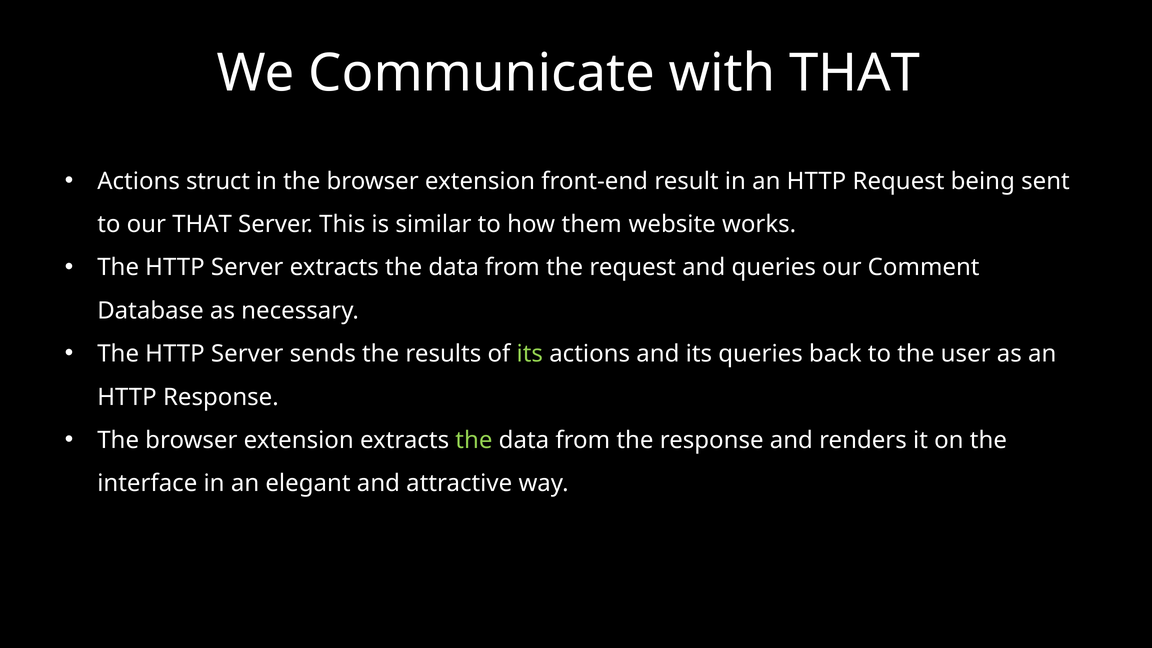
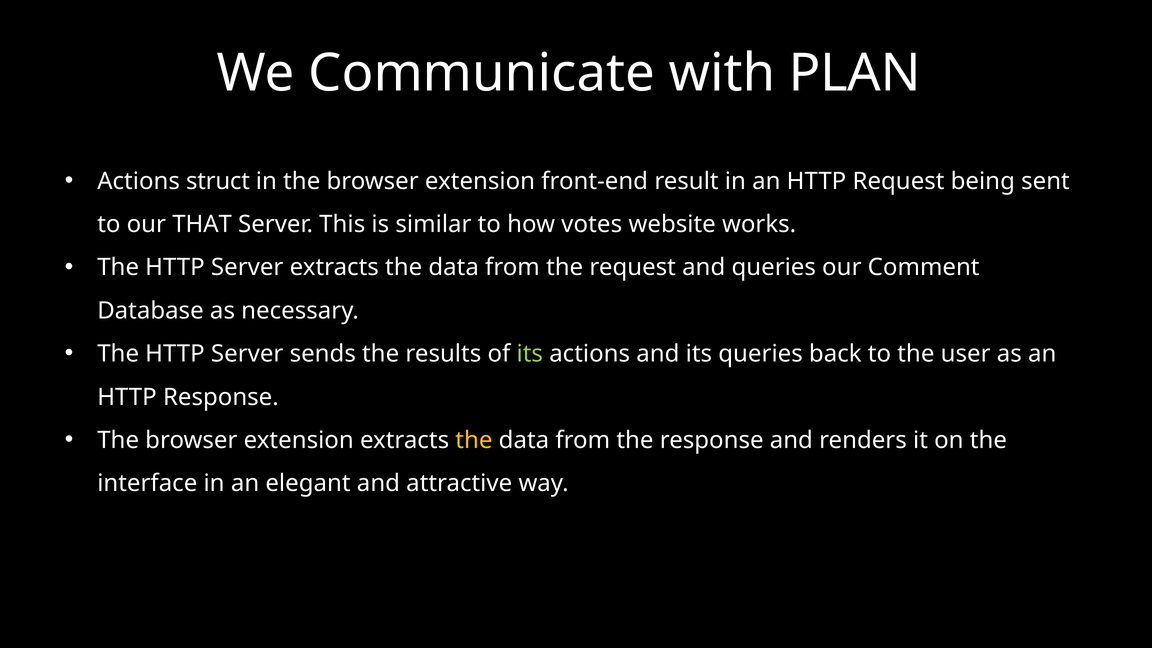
with THAT: THAT -> PLAN
them: them -> votes
the at (474, 440) colour: light green -> yellow
